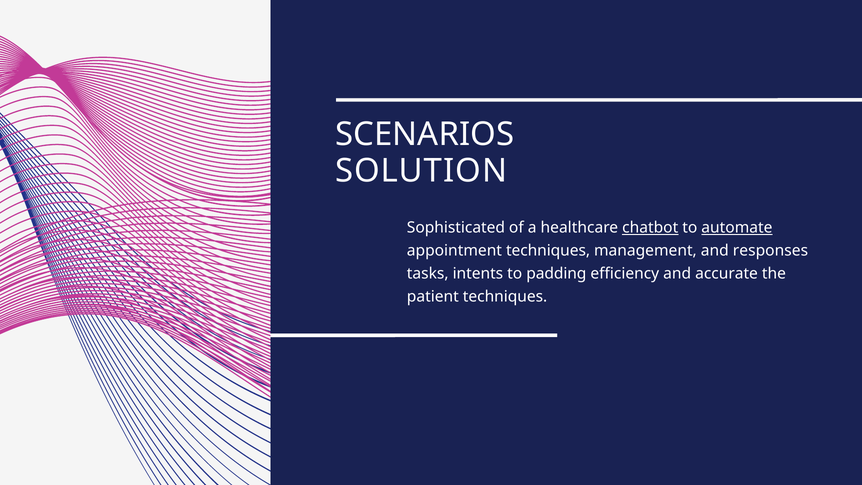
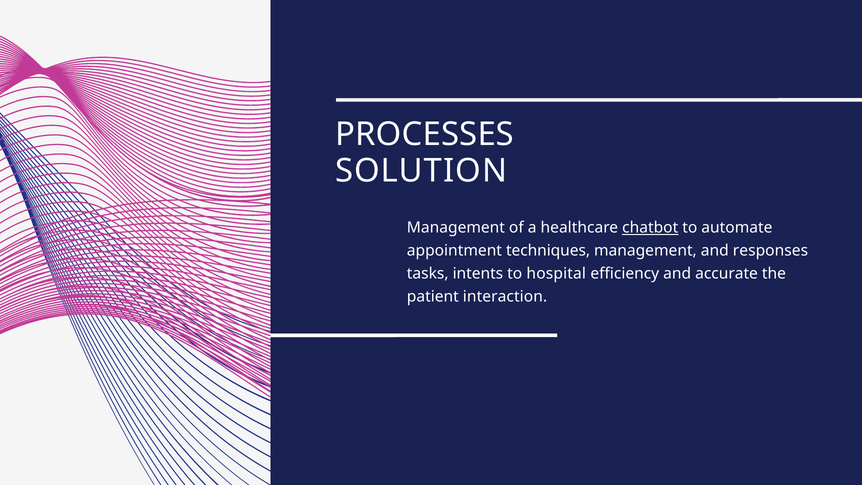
SCENARIOS: SCENARIOS -> PROCESSES
Sophisticated at (456, 228): Sophisticated -> Management
automate underline: present -> none
padding: padding -> hospital
patient techniques: techniques -> interaction
